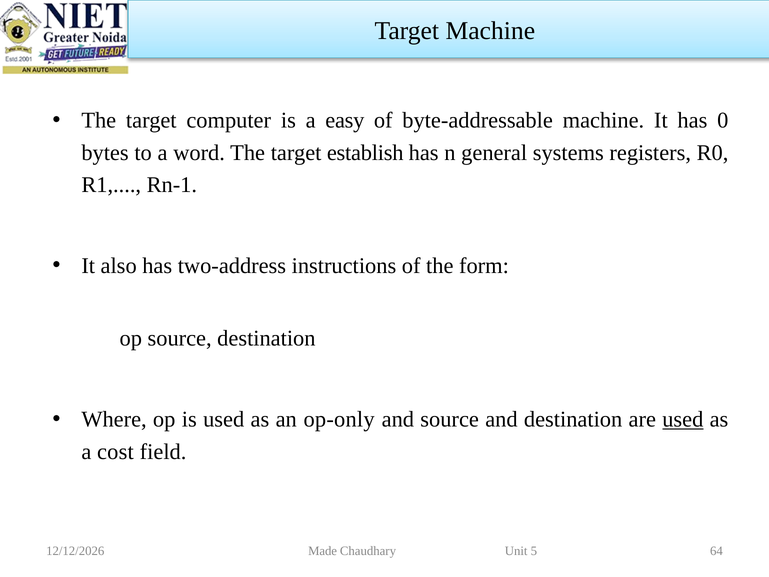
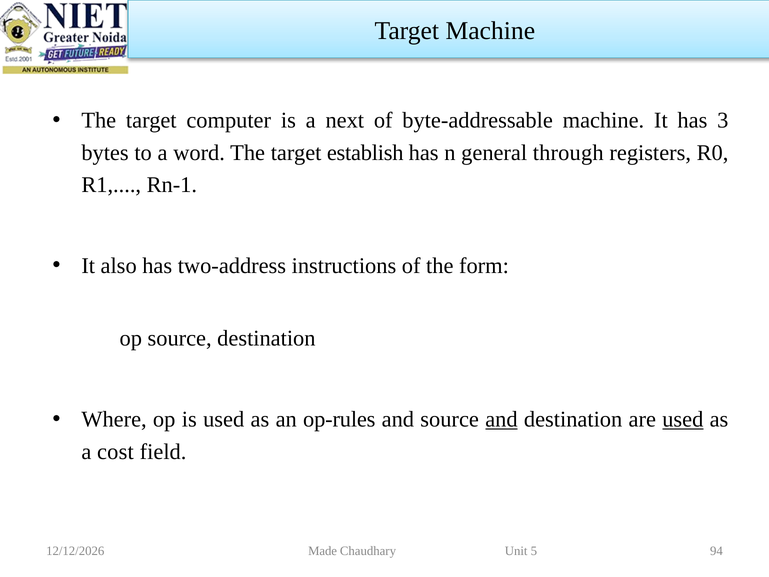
easy: easy -> next
0: 0 -> 3
systems: systems -> through
op-only: op-only -> op-rules
and at (501, 419) underline: none -> present
64: 64 -> 94
